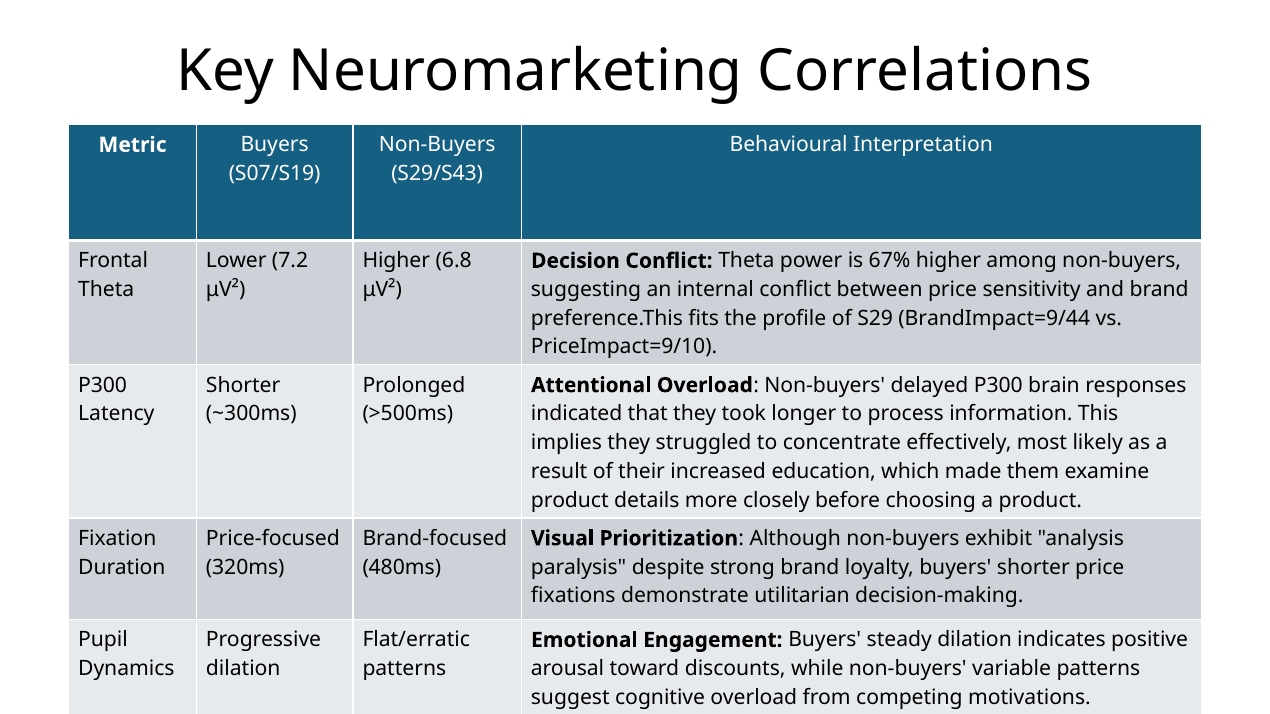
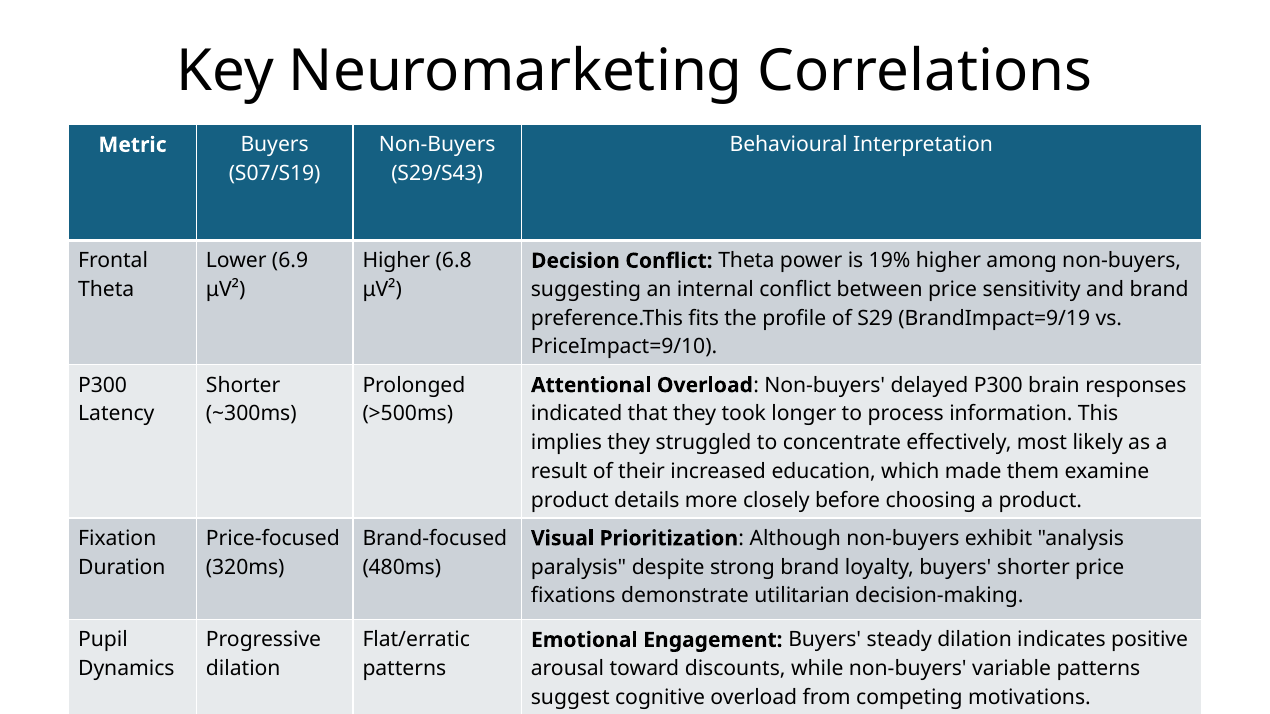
7.2: 7.2 -> 6.9
67%: 67% -> 19%
BrandImpact=9/44: BrandImpact=9/44 -> BrandImpact=9/19
